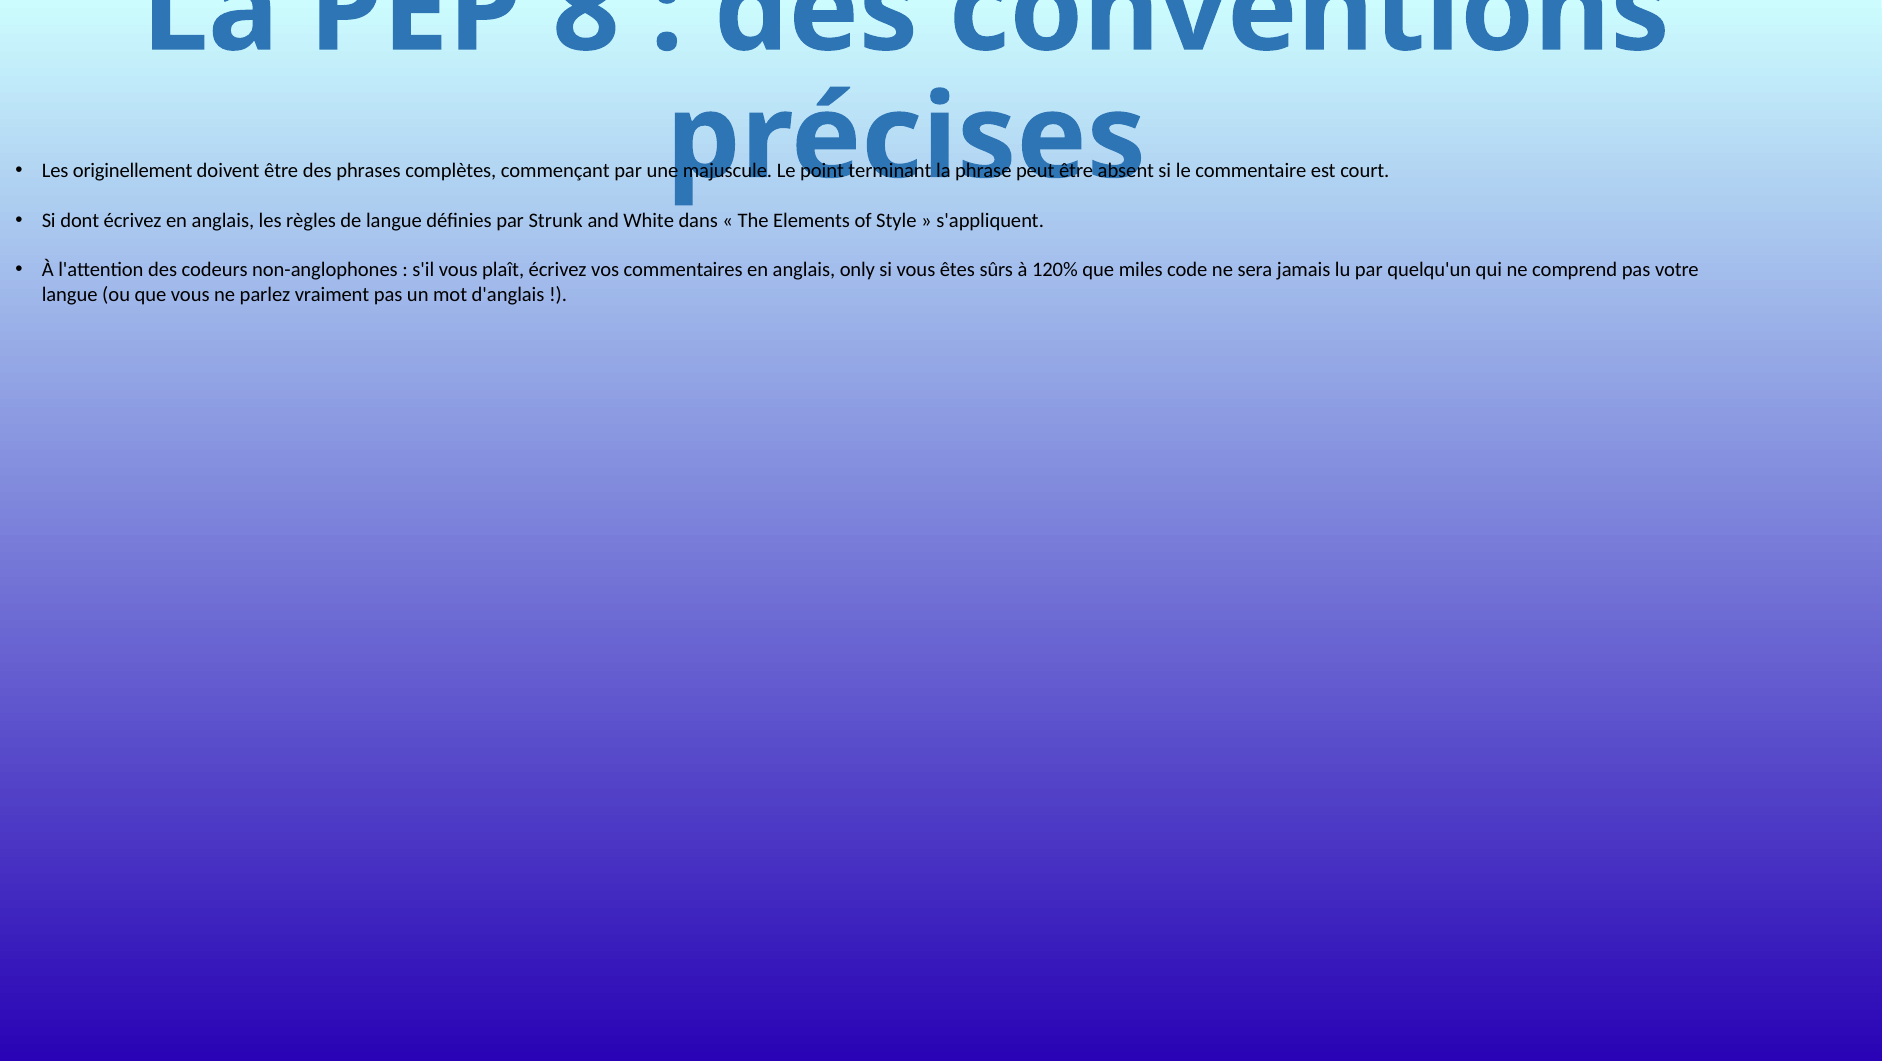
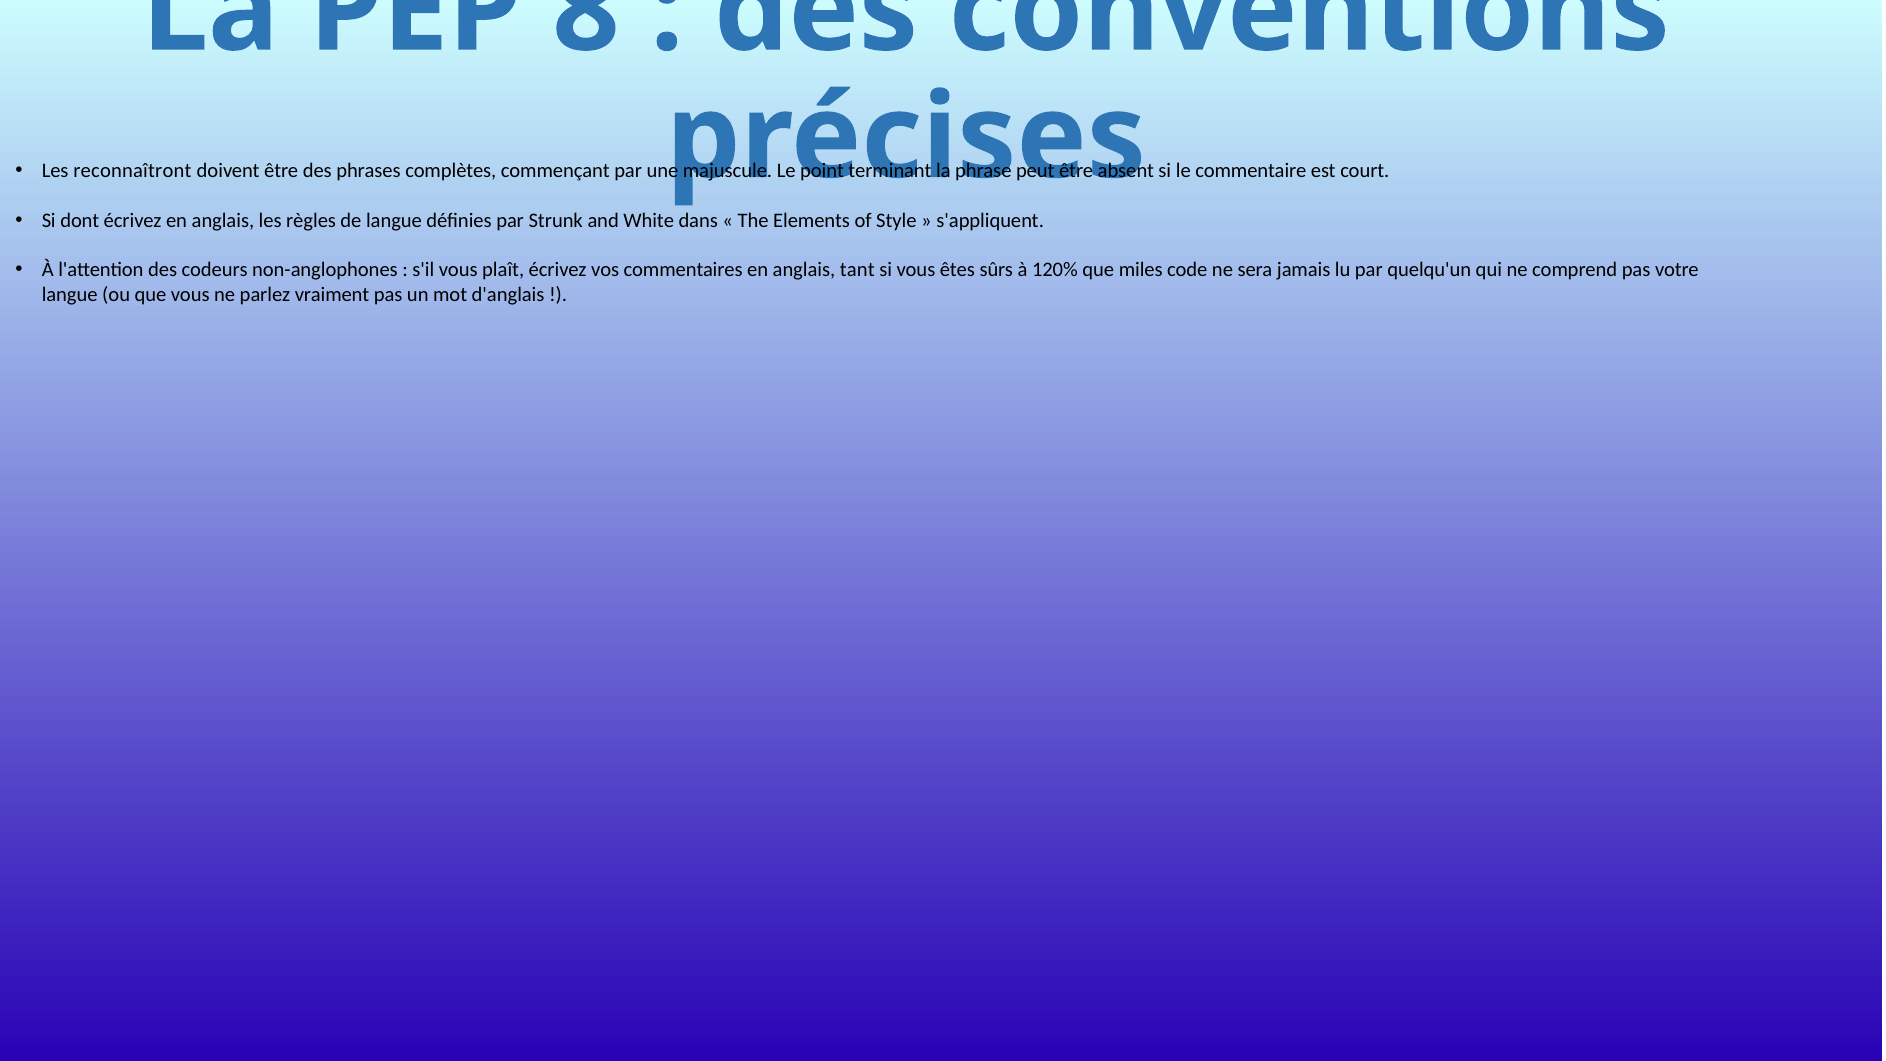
originellement: originellement -> reconnaîtront
only: only -> tant
